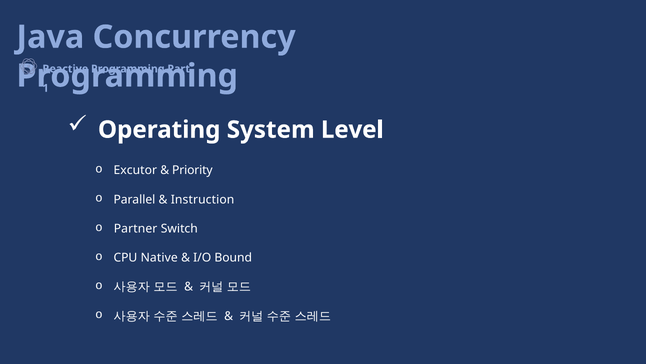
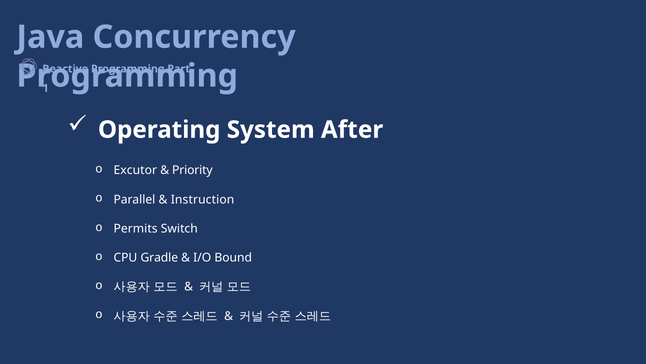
Level: Level -> After
Partner: Partner -> Permits
Native: Native -> Gradle
